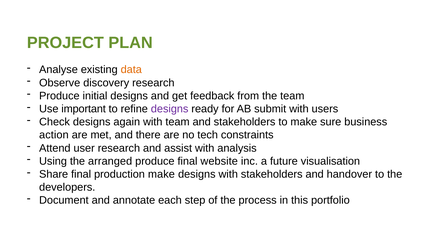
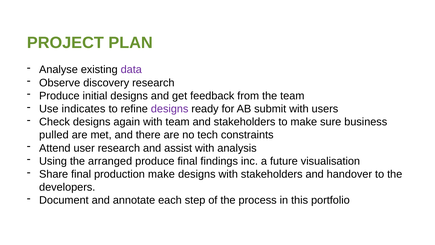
data colour: orange -> purple
important: important -> indicates
action: action -> pulled
website: website -> findings
